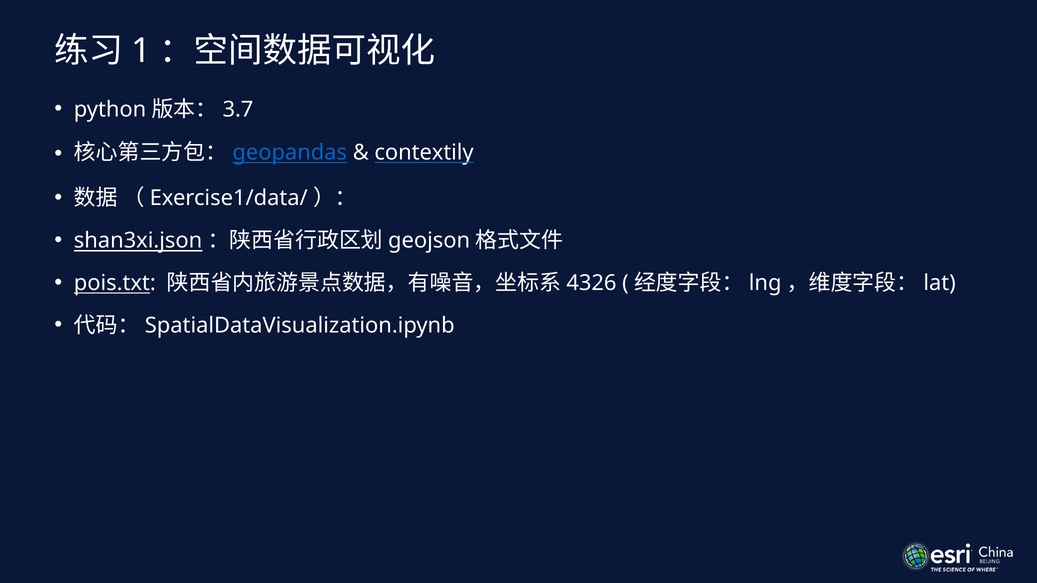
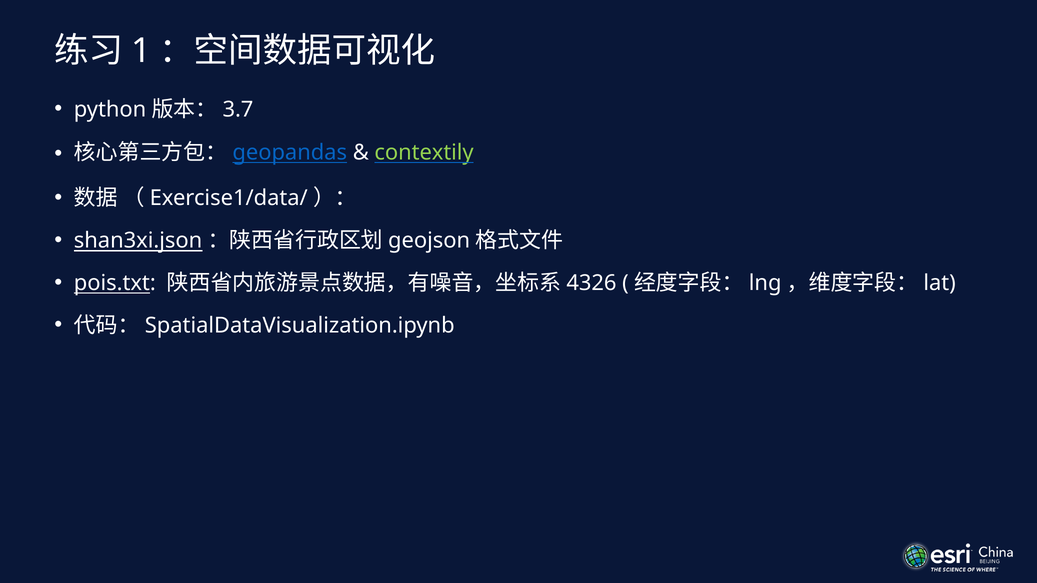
contextily colour: white -> light green
